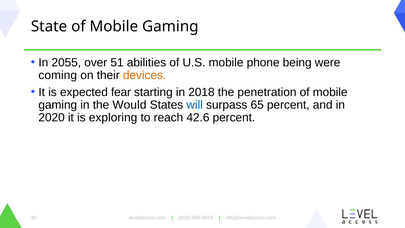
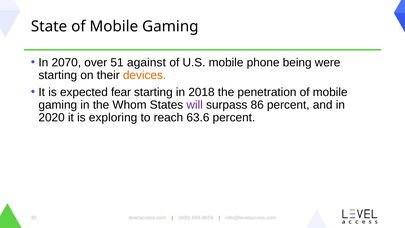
2055: 2055 -> 2070
abilities: abilities -> against
coming at (58, 75): coming -> starting
Would: Would -> Whom
will colour: blue -> purple
65: 65 -> 86
42.6: 42.6 -> 63.6
